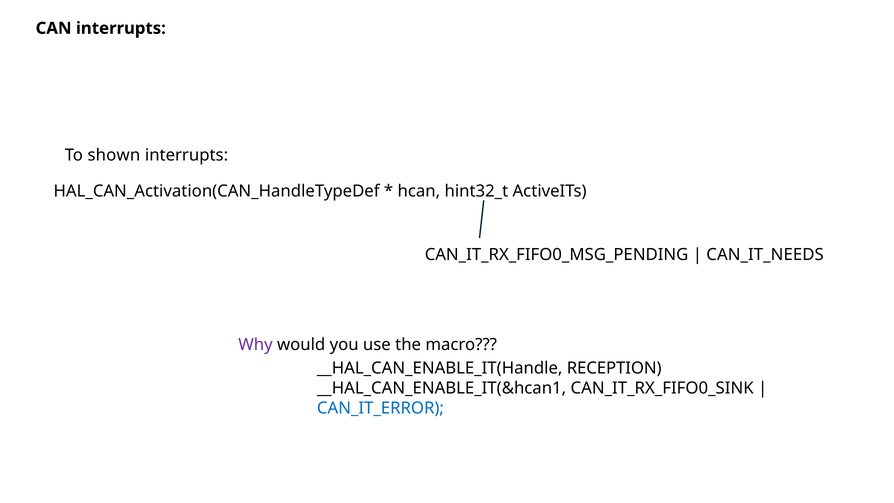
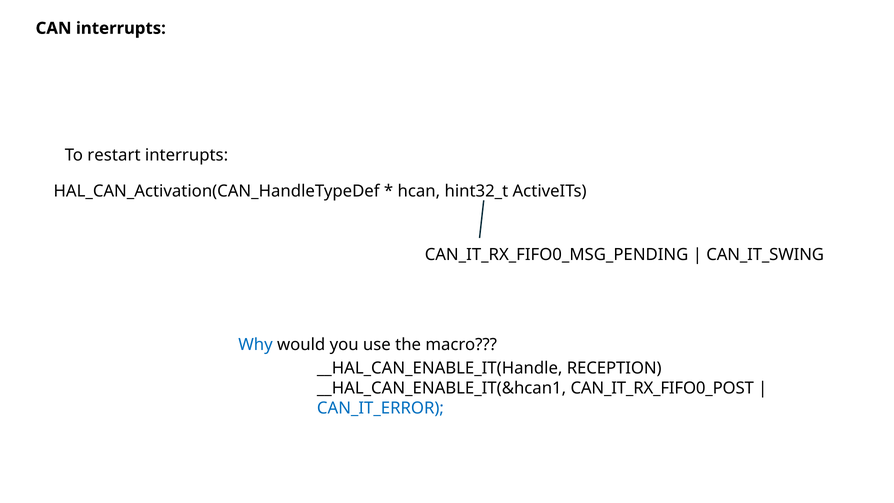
shown: shown -> restart
CAN_IT_NEEDS: CAN_IT_NEEDS -> CAN_IT_SWING
Why colour: purple -> blue
CAN_IT_RX_FIFO0_SINK: CAN_IT_RX_FIFO0_SINK -> CAN_IT_RX_FIFO0_POST
